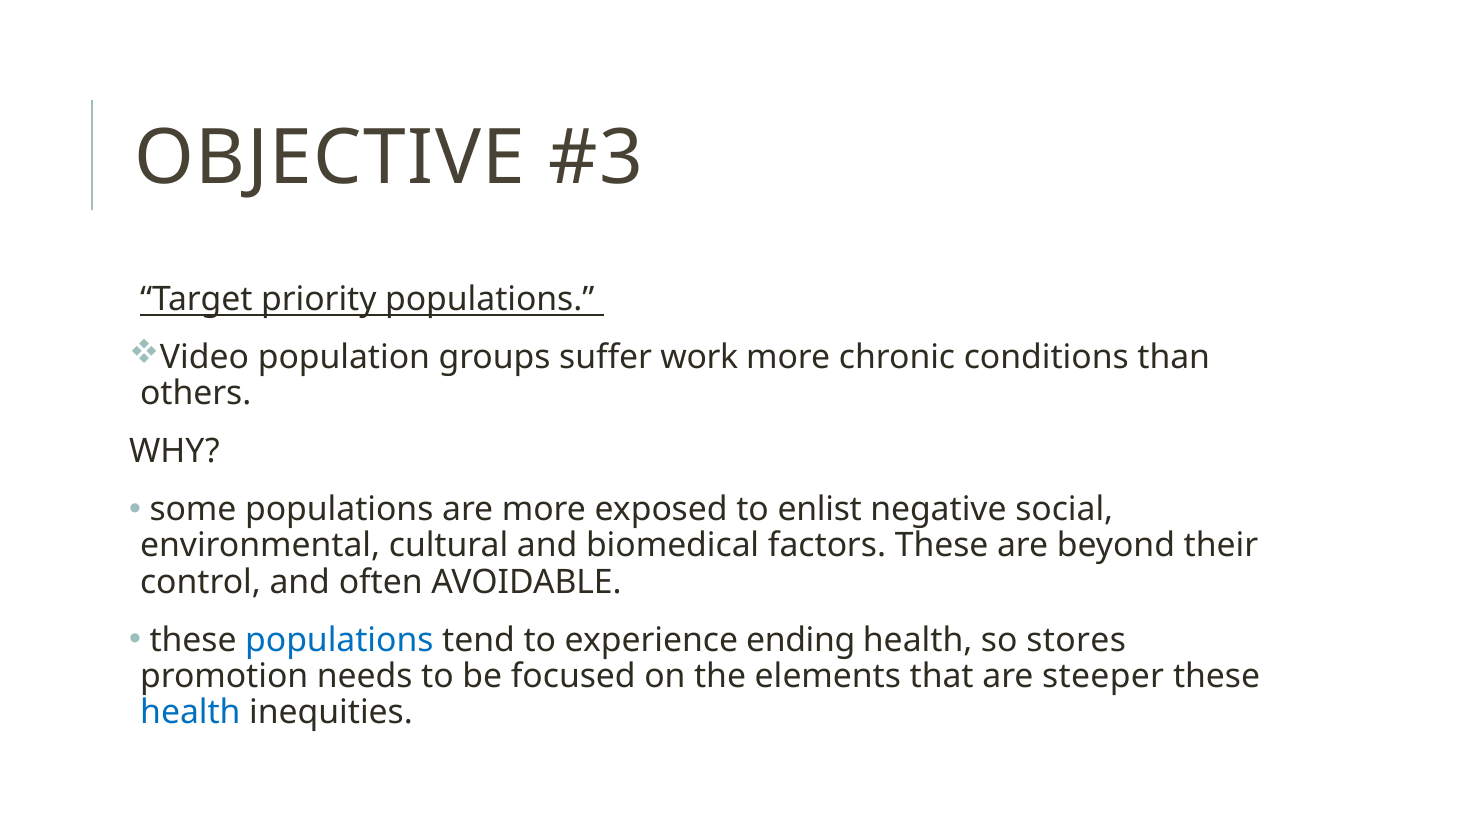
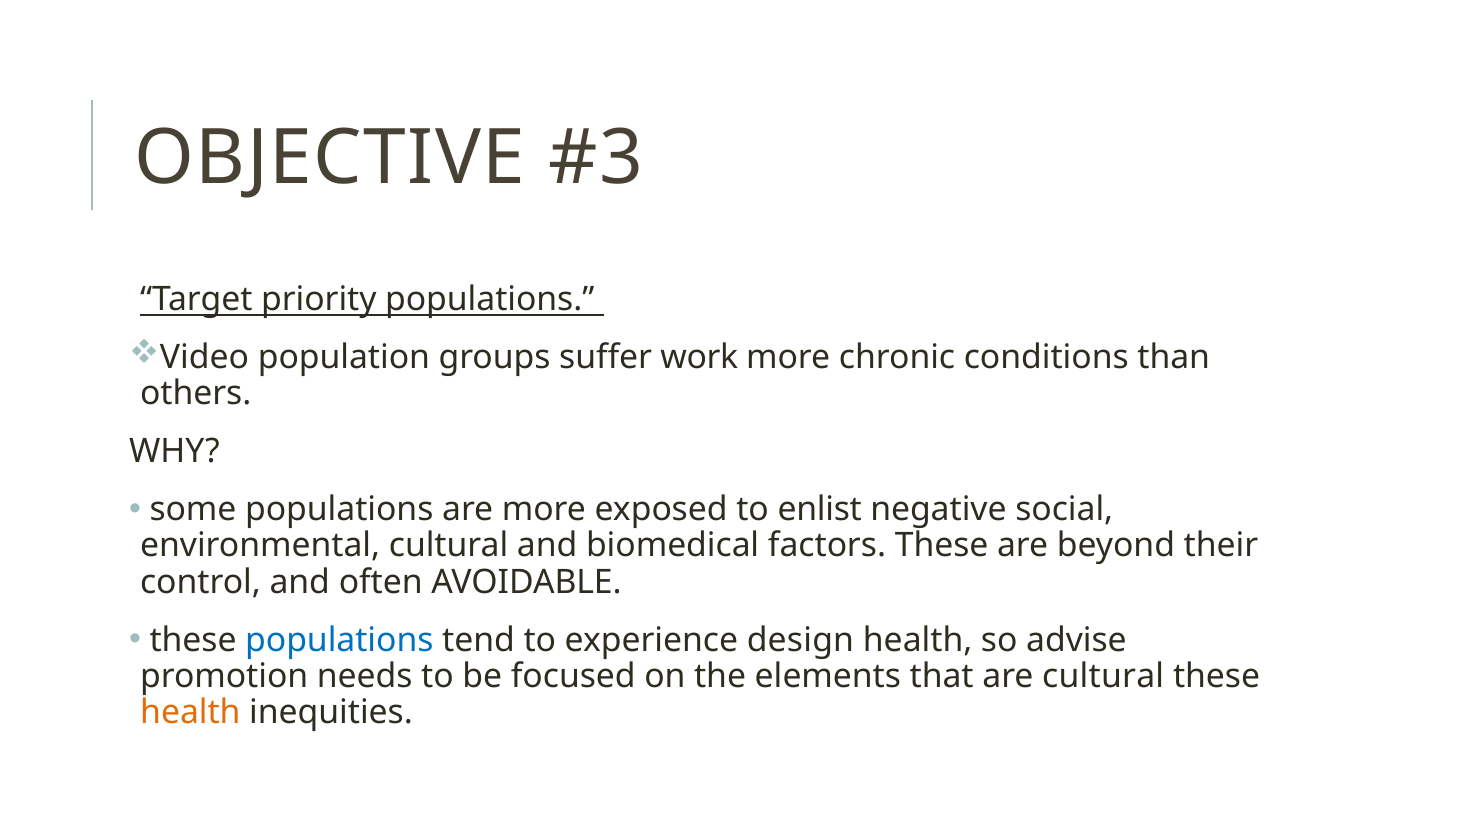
ending: ending -> design
stores: stores -> advise
are steeper: steeper -> cultural
health at (190, 713) colour: blue -> orange
